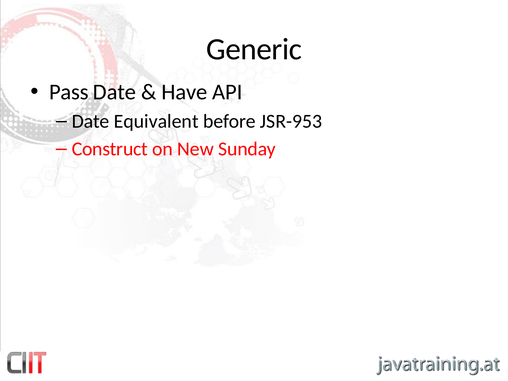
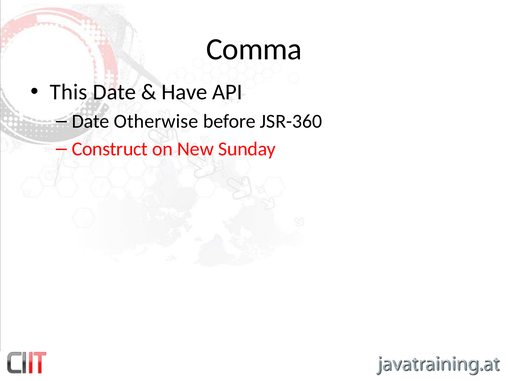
Generic: Generic -> Comma
Pass: Pass -> This
Equivalent: Equivalent -> Otherwise
JSR-953: JSR-953 -> JSR-360
